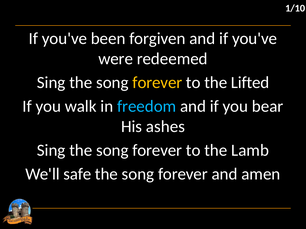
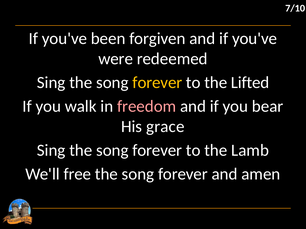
1/10: 1/10 -> 7/10
freedom colour: light blue -> pink
ashes: ashes -> grace
safe: safe -> free
